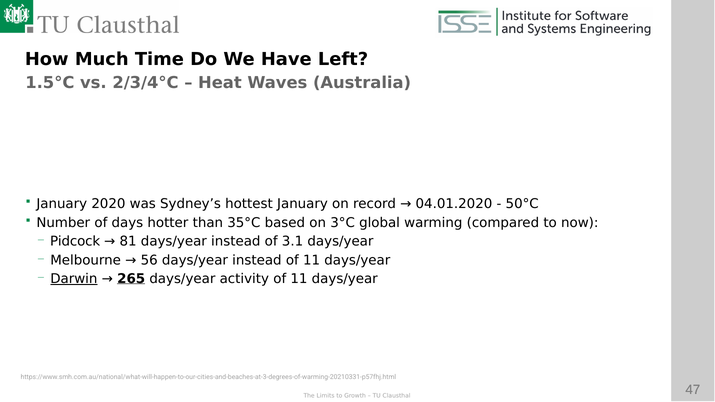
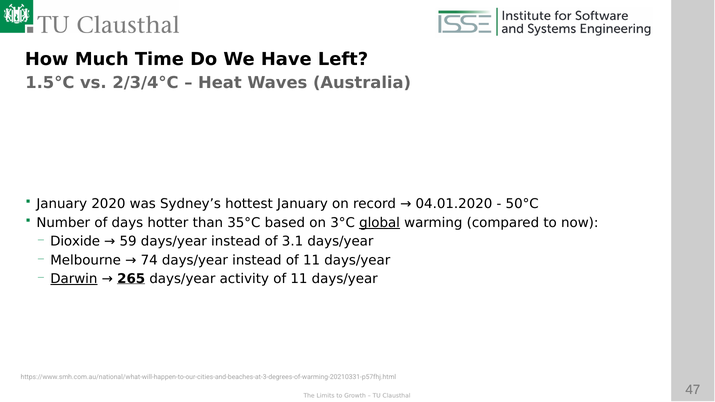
global underline: none -> present
Pidcock: Pidcock -> Dioxide
81: 81 -> 59
56: 56 -> 74
